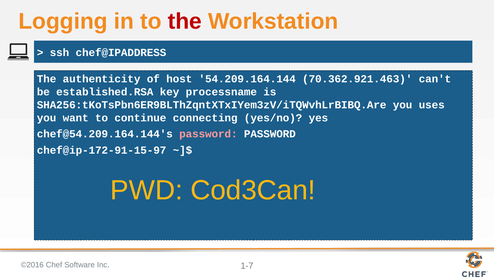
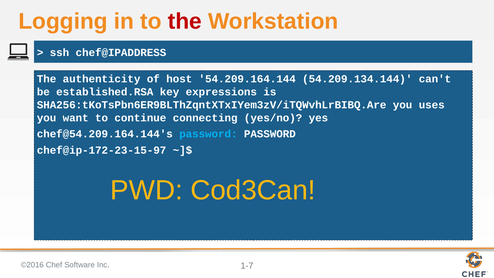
70.362.921.463: 70.362.921.463 -> 54.209.134.144
processname: processname -> expressions
password at (208, 134) colour: pink -> light blue
chef@ip-172-91-15-97: chef@ip-172-91-15-97 -> chef@ip-172-23-15-97
